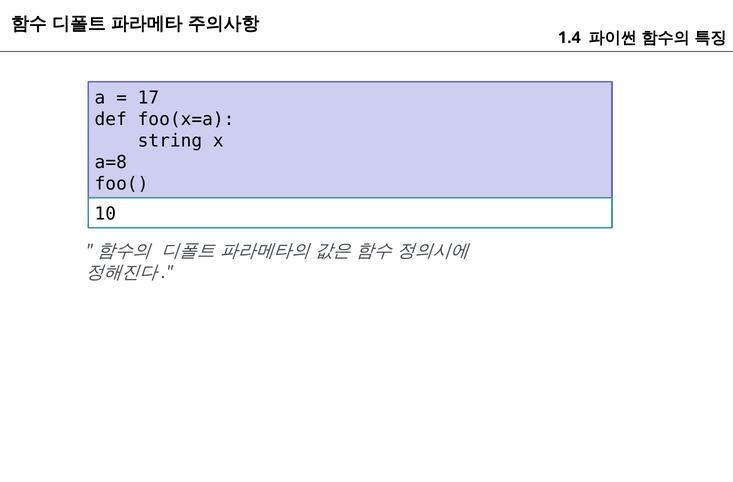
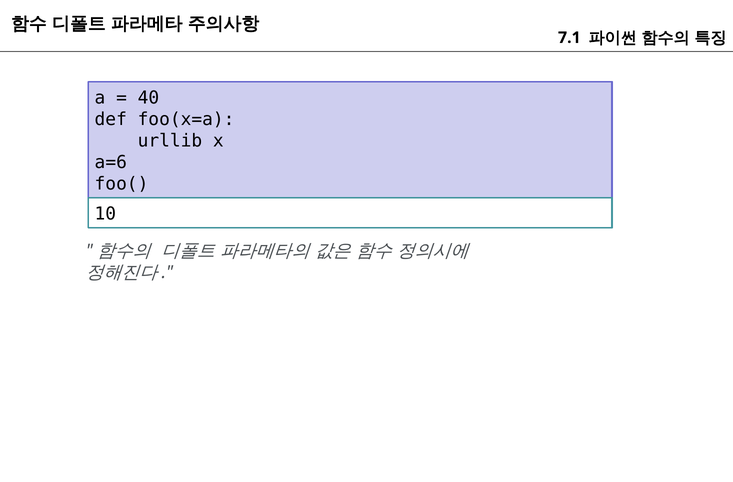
1.4: 1.4 -> 7.1
17: 17 -> 40
string: string -> urllib
a=8: a=8 -> a=6
